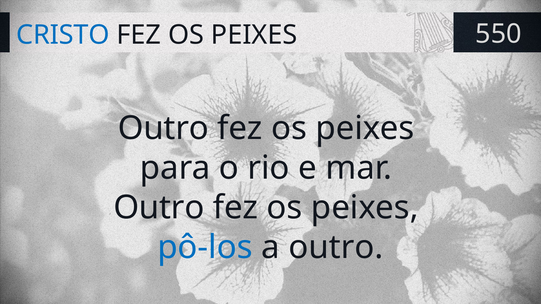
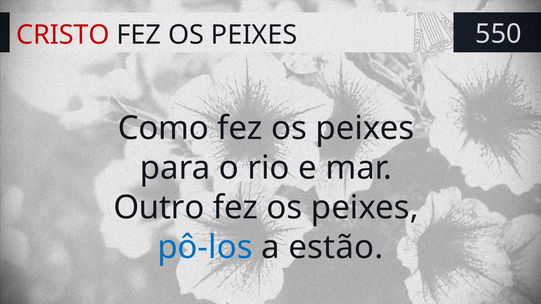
CRISTO colour: blue -> red
Outro at (163, 128): Outro -> Como
a outro: outro -> estão
